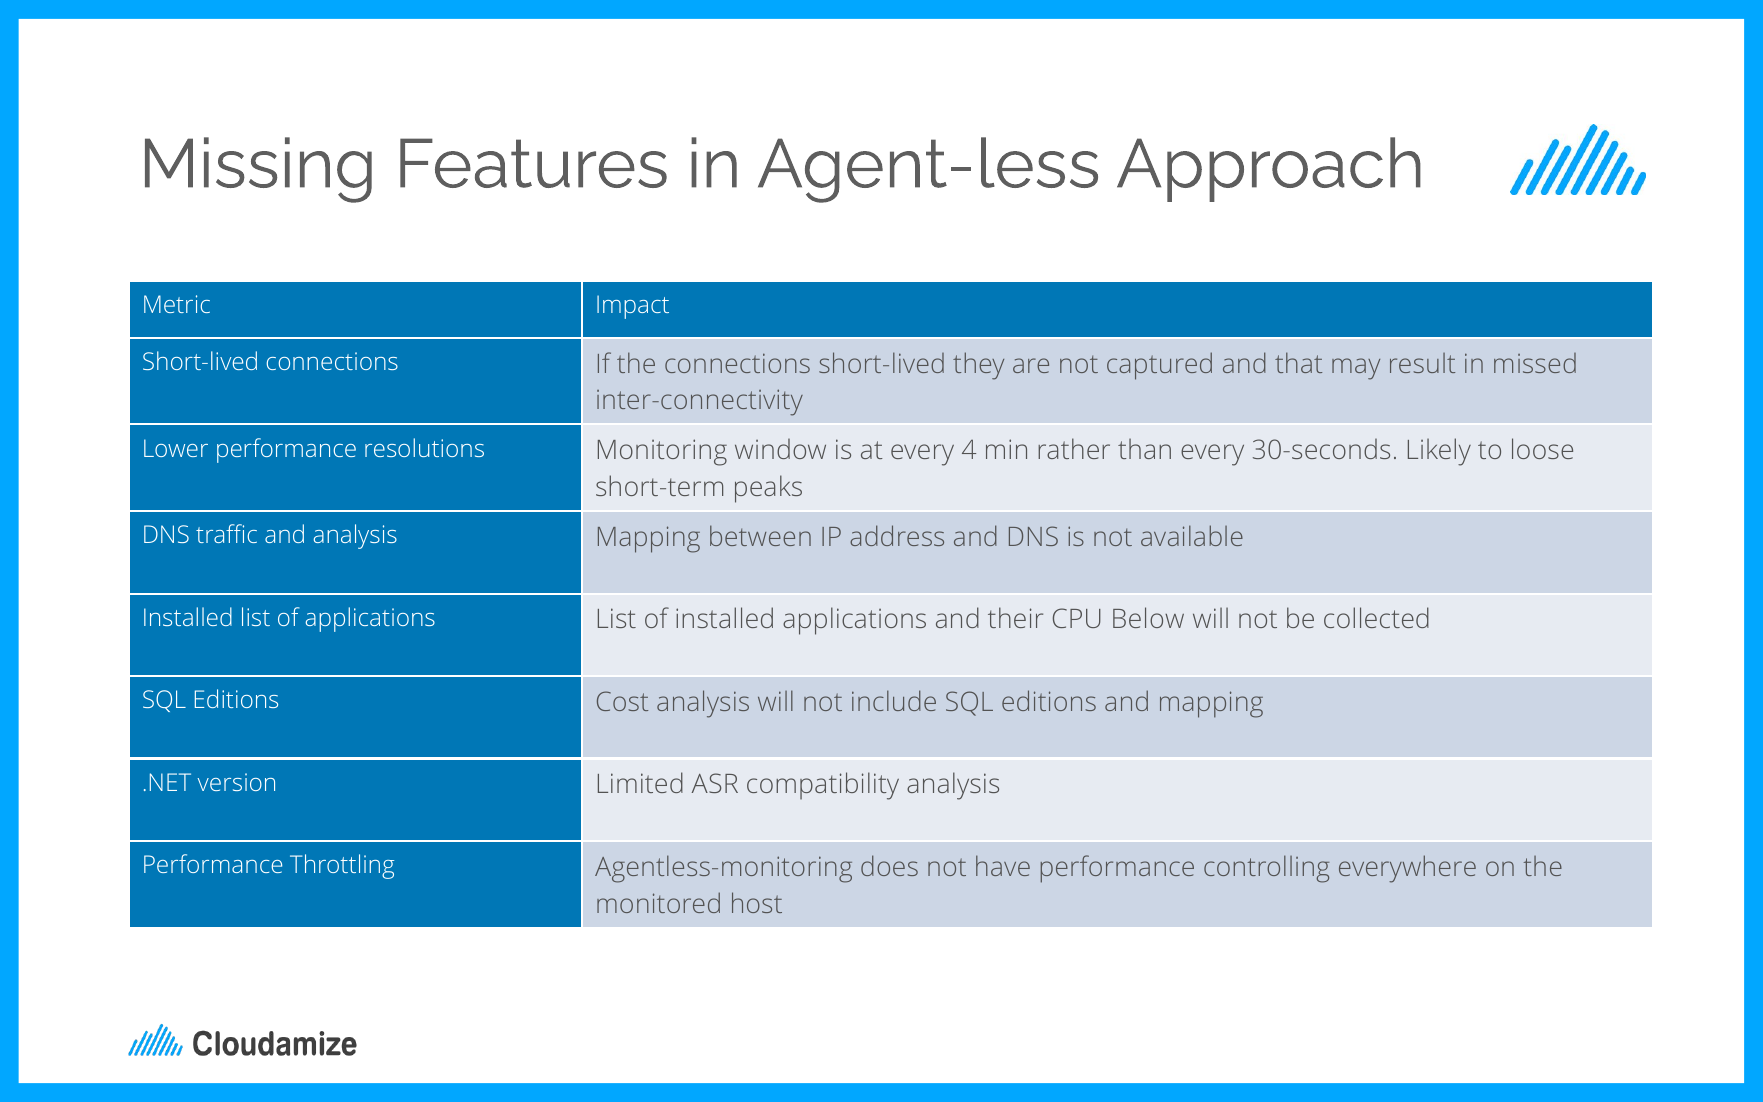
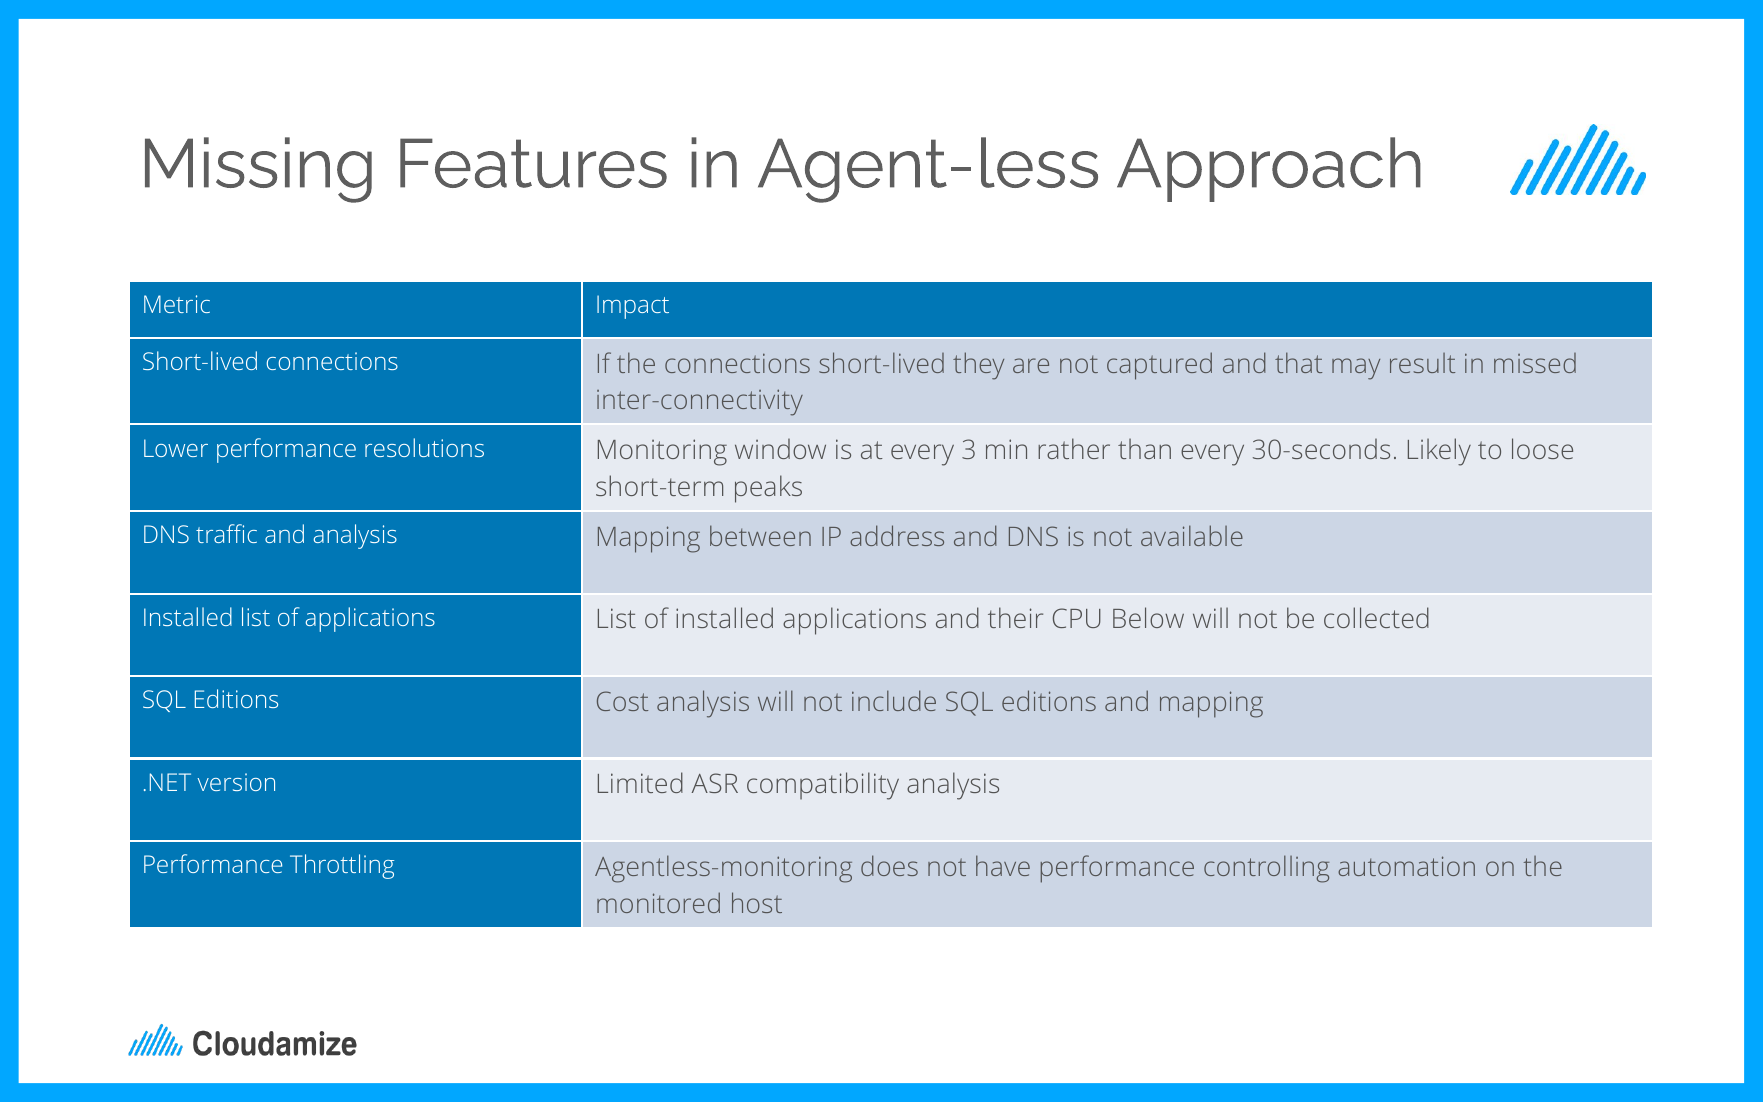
4: 4 -> 3
everywhere: everywhere -> automation
